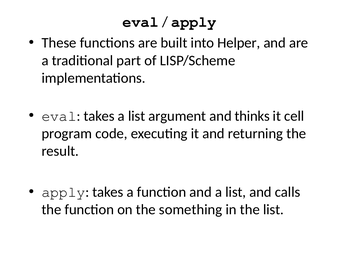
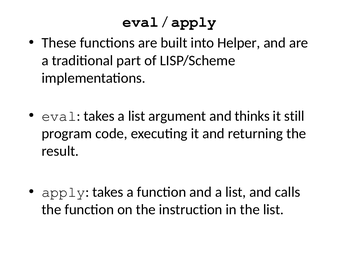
cell: cell -> still
something: something -> instruction
